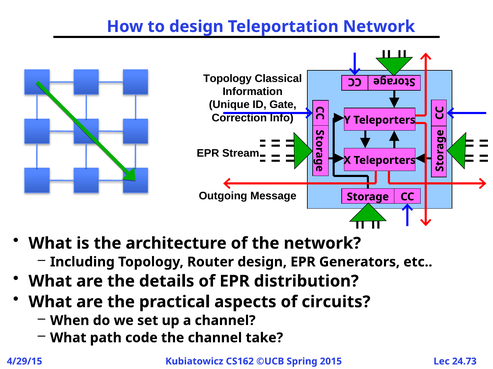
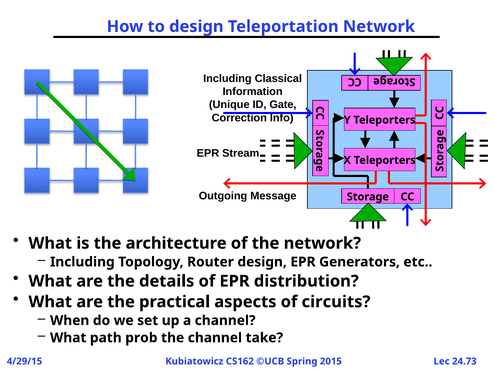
Topology at (227, 79): Topology -> Including
code: code -> prob
